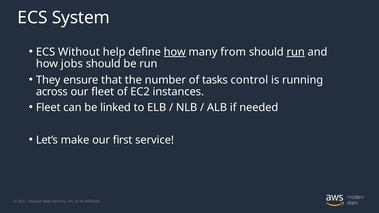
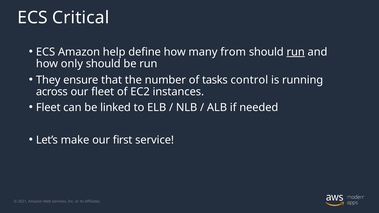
System: System -> Critical
ECS Without: Without -> Amazon
how at (175, 52) underline: present -> none
jobs: jobs -> only
